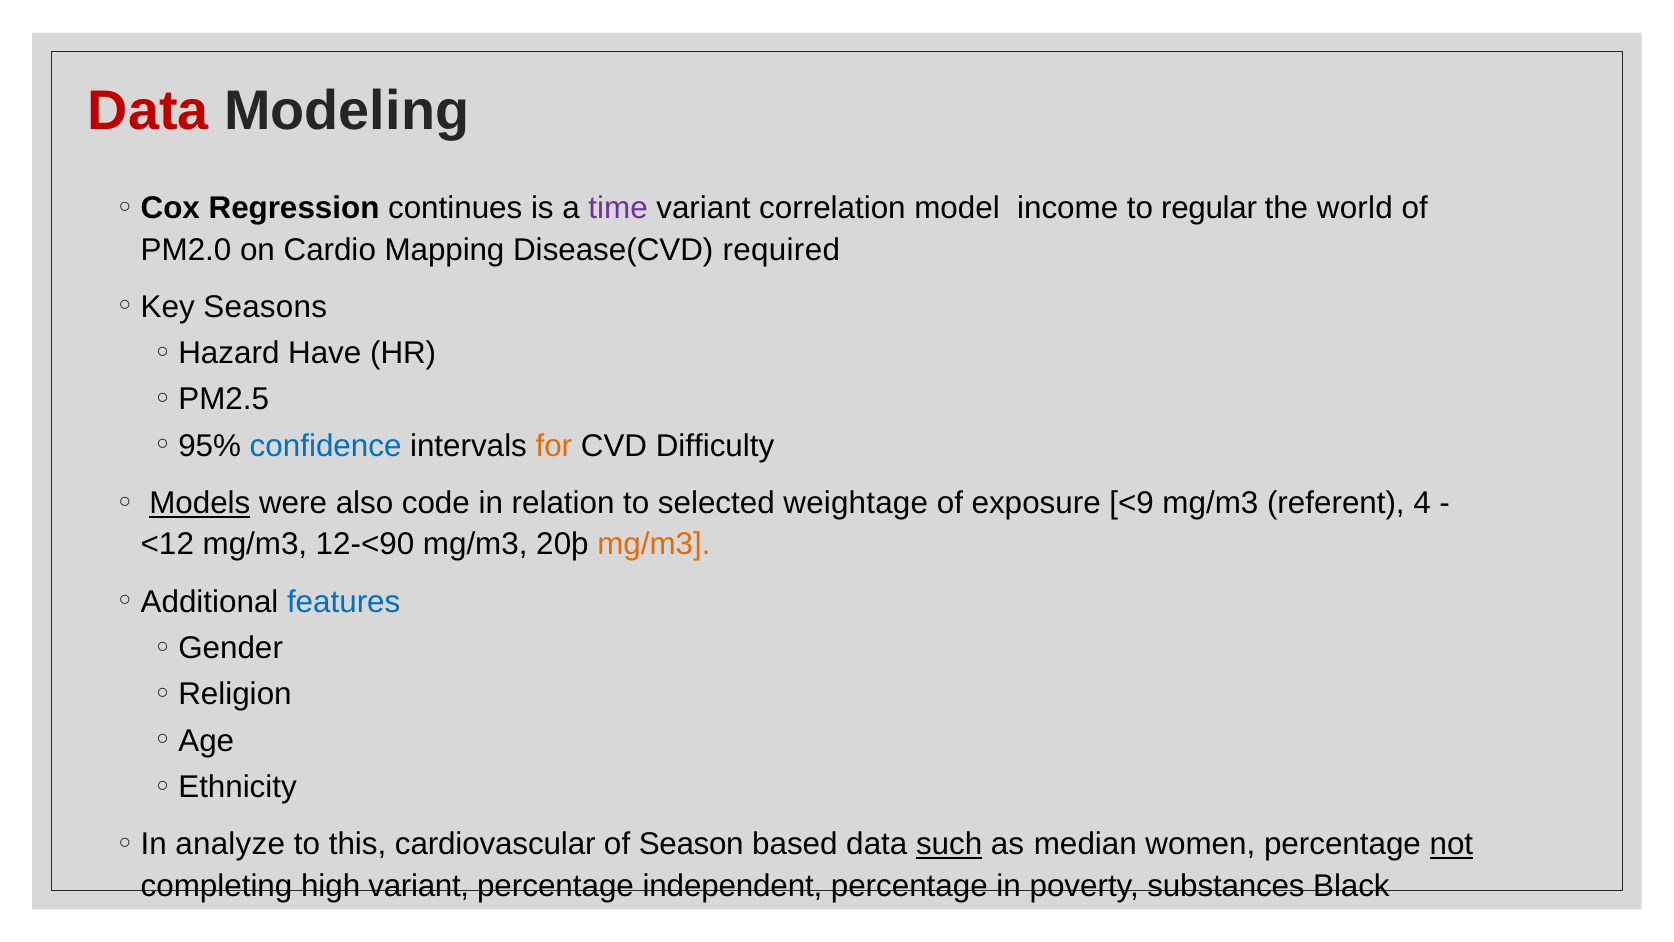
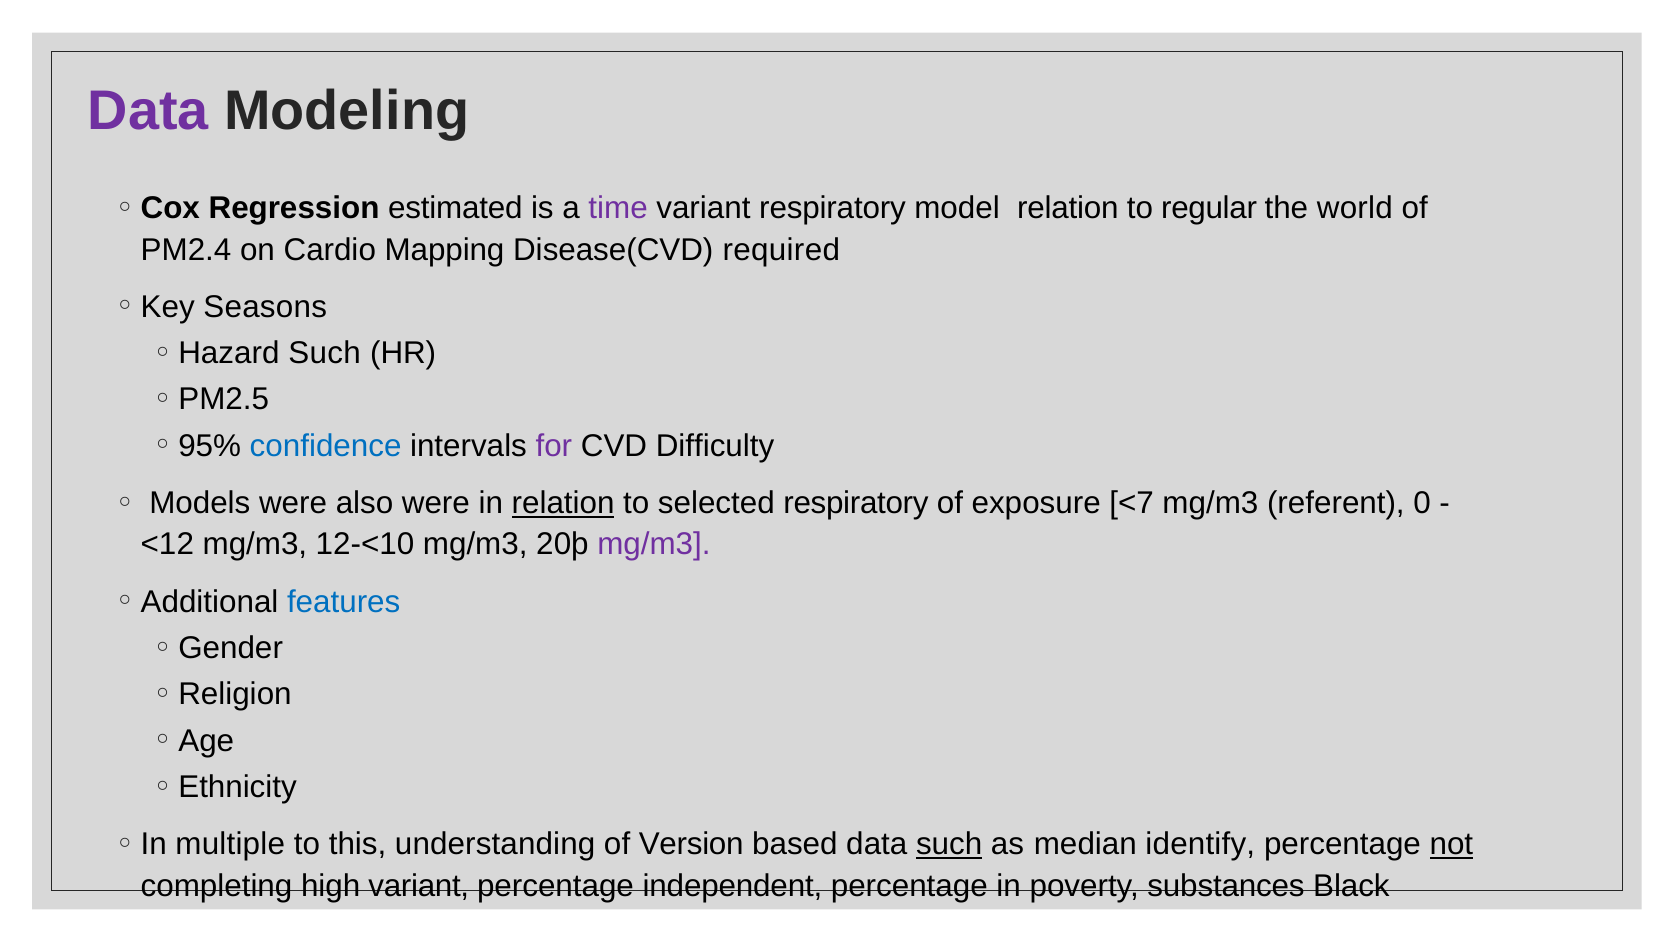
Data at (148, 111) colour: red -> purple
continues: continues -> estimated
variant correlation: correlation -> respiratory
model income: income -> relation
PM2.0: PM2.0 -> PM2.4
Have at (325, 353): Have -> Such
for colour: orange -> purple
Models underline: present -> none
also code: code -> were
relation at (563, 503) underline: none -> present
selected weightage: weightage -> respiratory
<9: <9 -> <7
4: 4 -> 0
12-<90: 12-<90 -> 12-<10
mg/m3 at (654, 544) colour: orange -> purple
analyze: analyze -> multiple
cardiovascular: cardiovascular -> understanding
Season: Season -> Version
women: women -> identify
